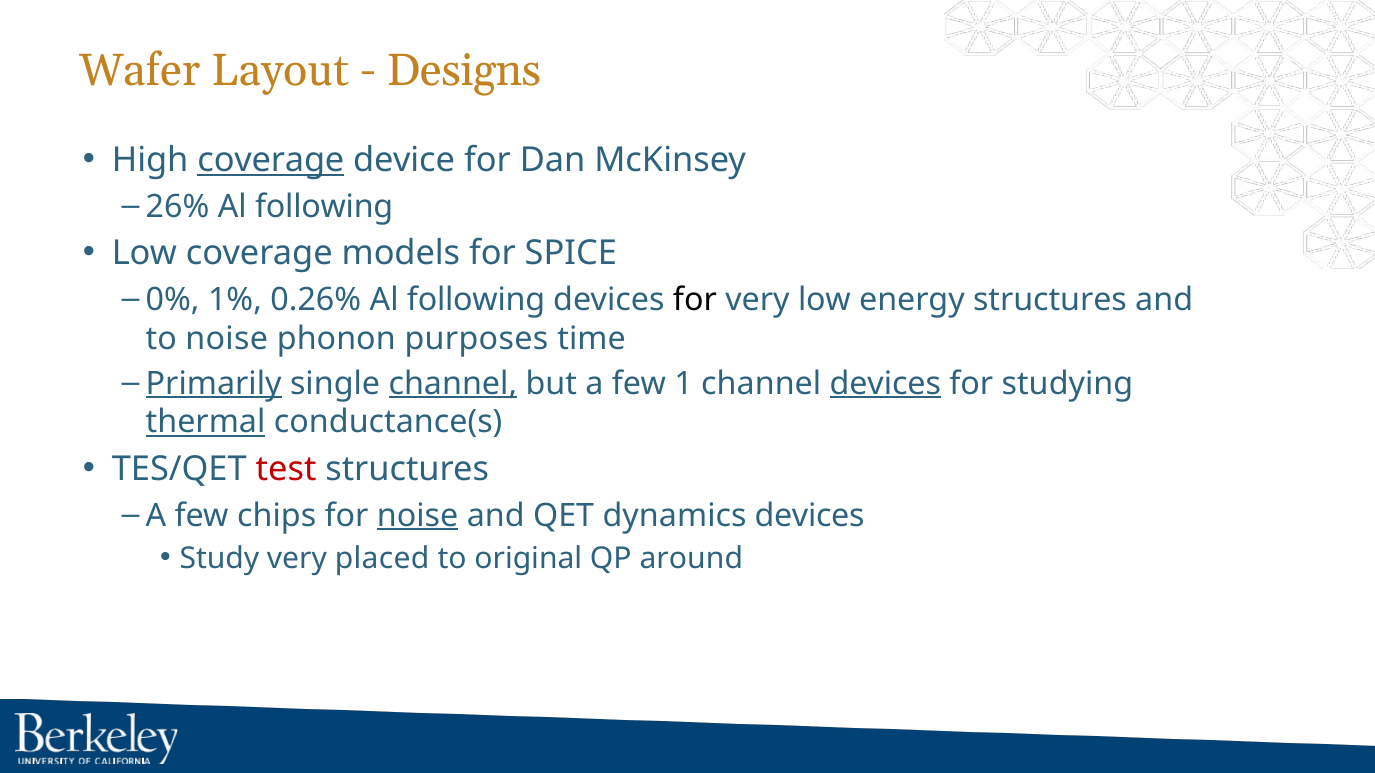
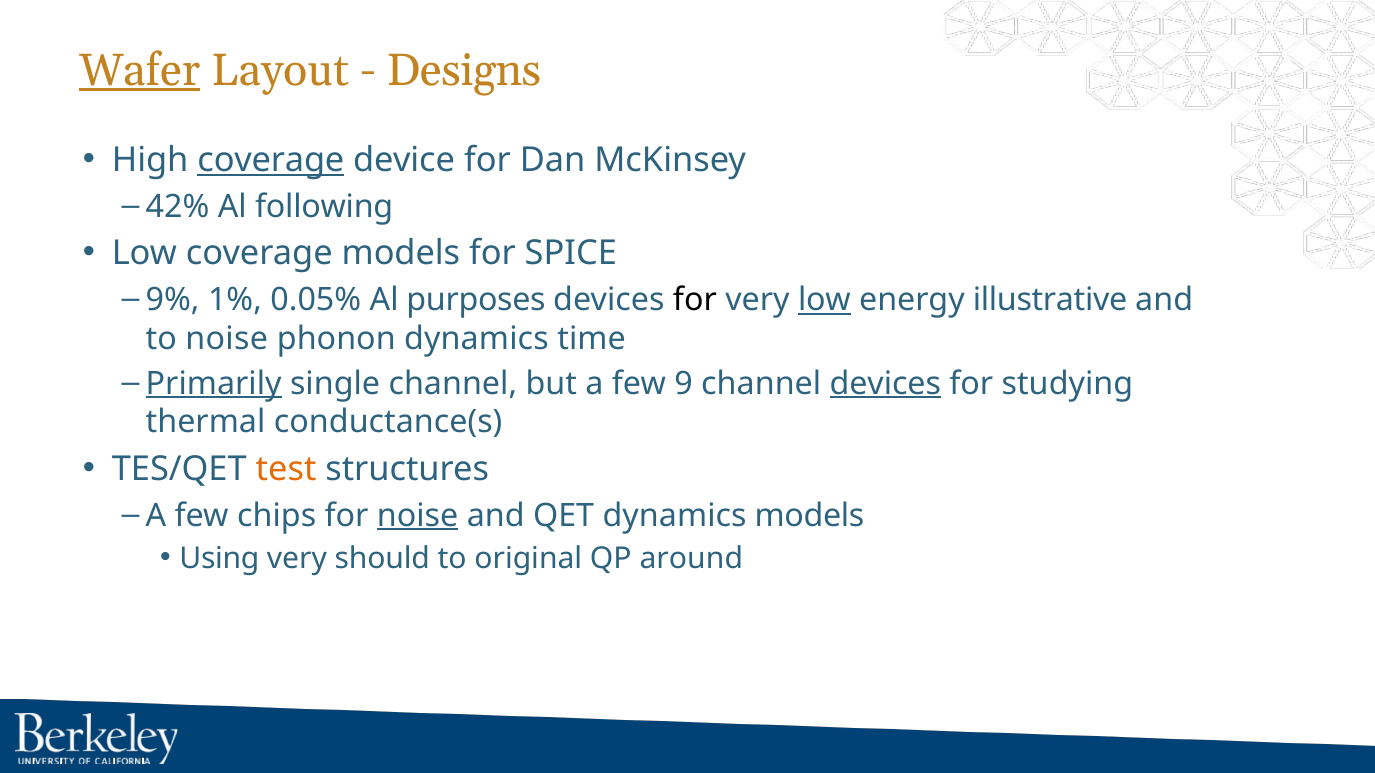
Wafer underline: none -> present
26%: 26% -> 42%
0%: 0% -> 9%
0.26%: 0.26% -> 0.05%
following at (476, 300): following -> purposes
low at (824, 300) underline: none -> present
energy structures: structures -> illustrative
phonon purposes: purposes -> dynamics
channel at (453, 384) underline: present -> none
1: 1 -> 9
thermal underline: present -> none
test colour: red -> orange
dynamics devices: devices -> models
Study: Study -> Using
placed: placed -> should
